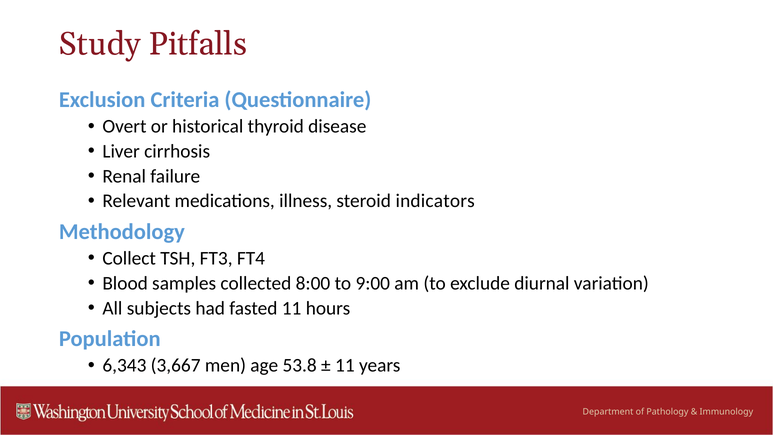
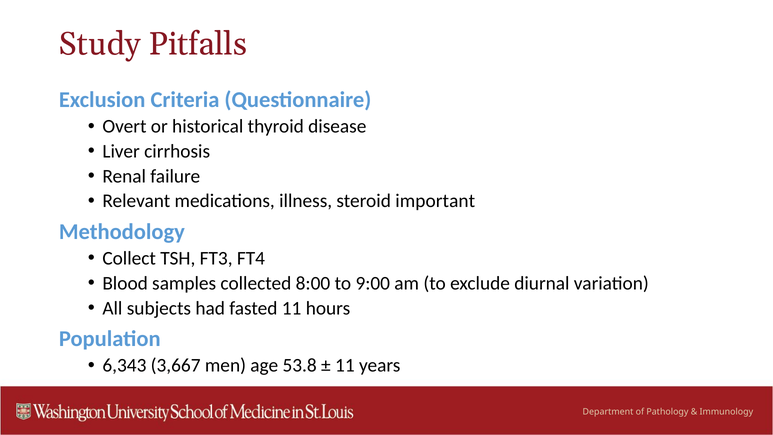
indicators: indicators -> important
